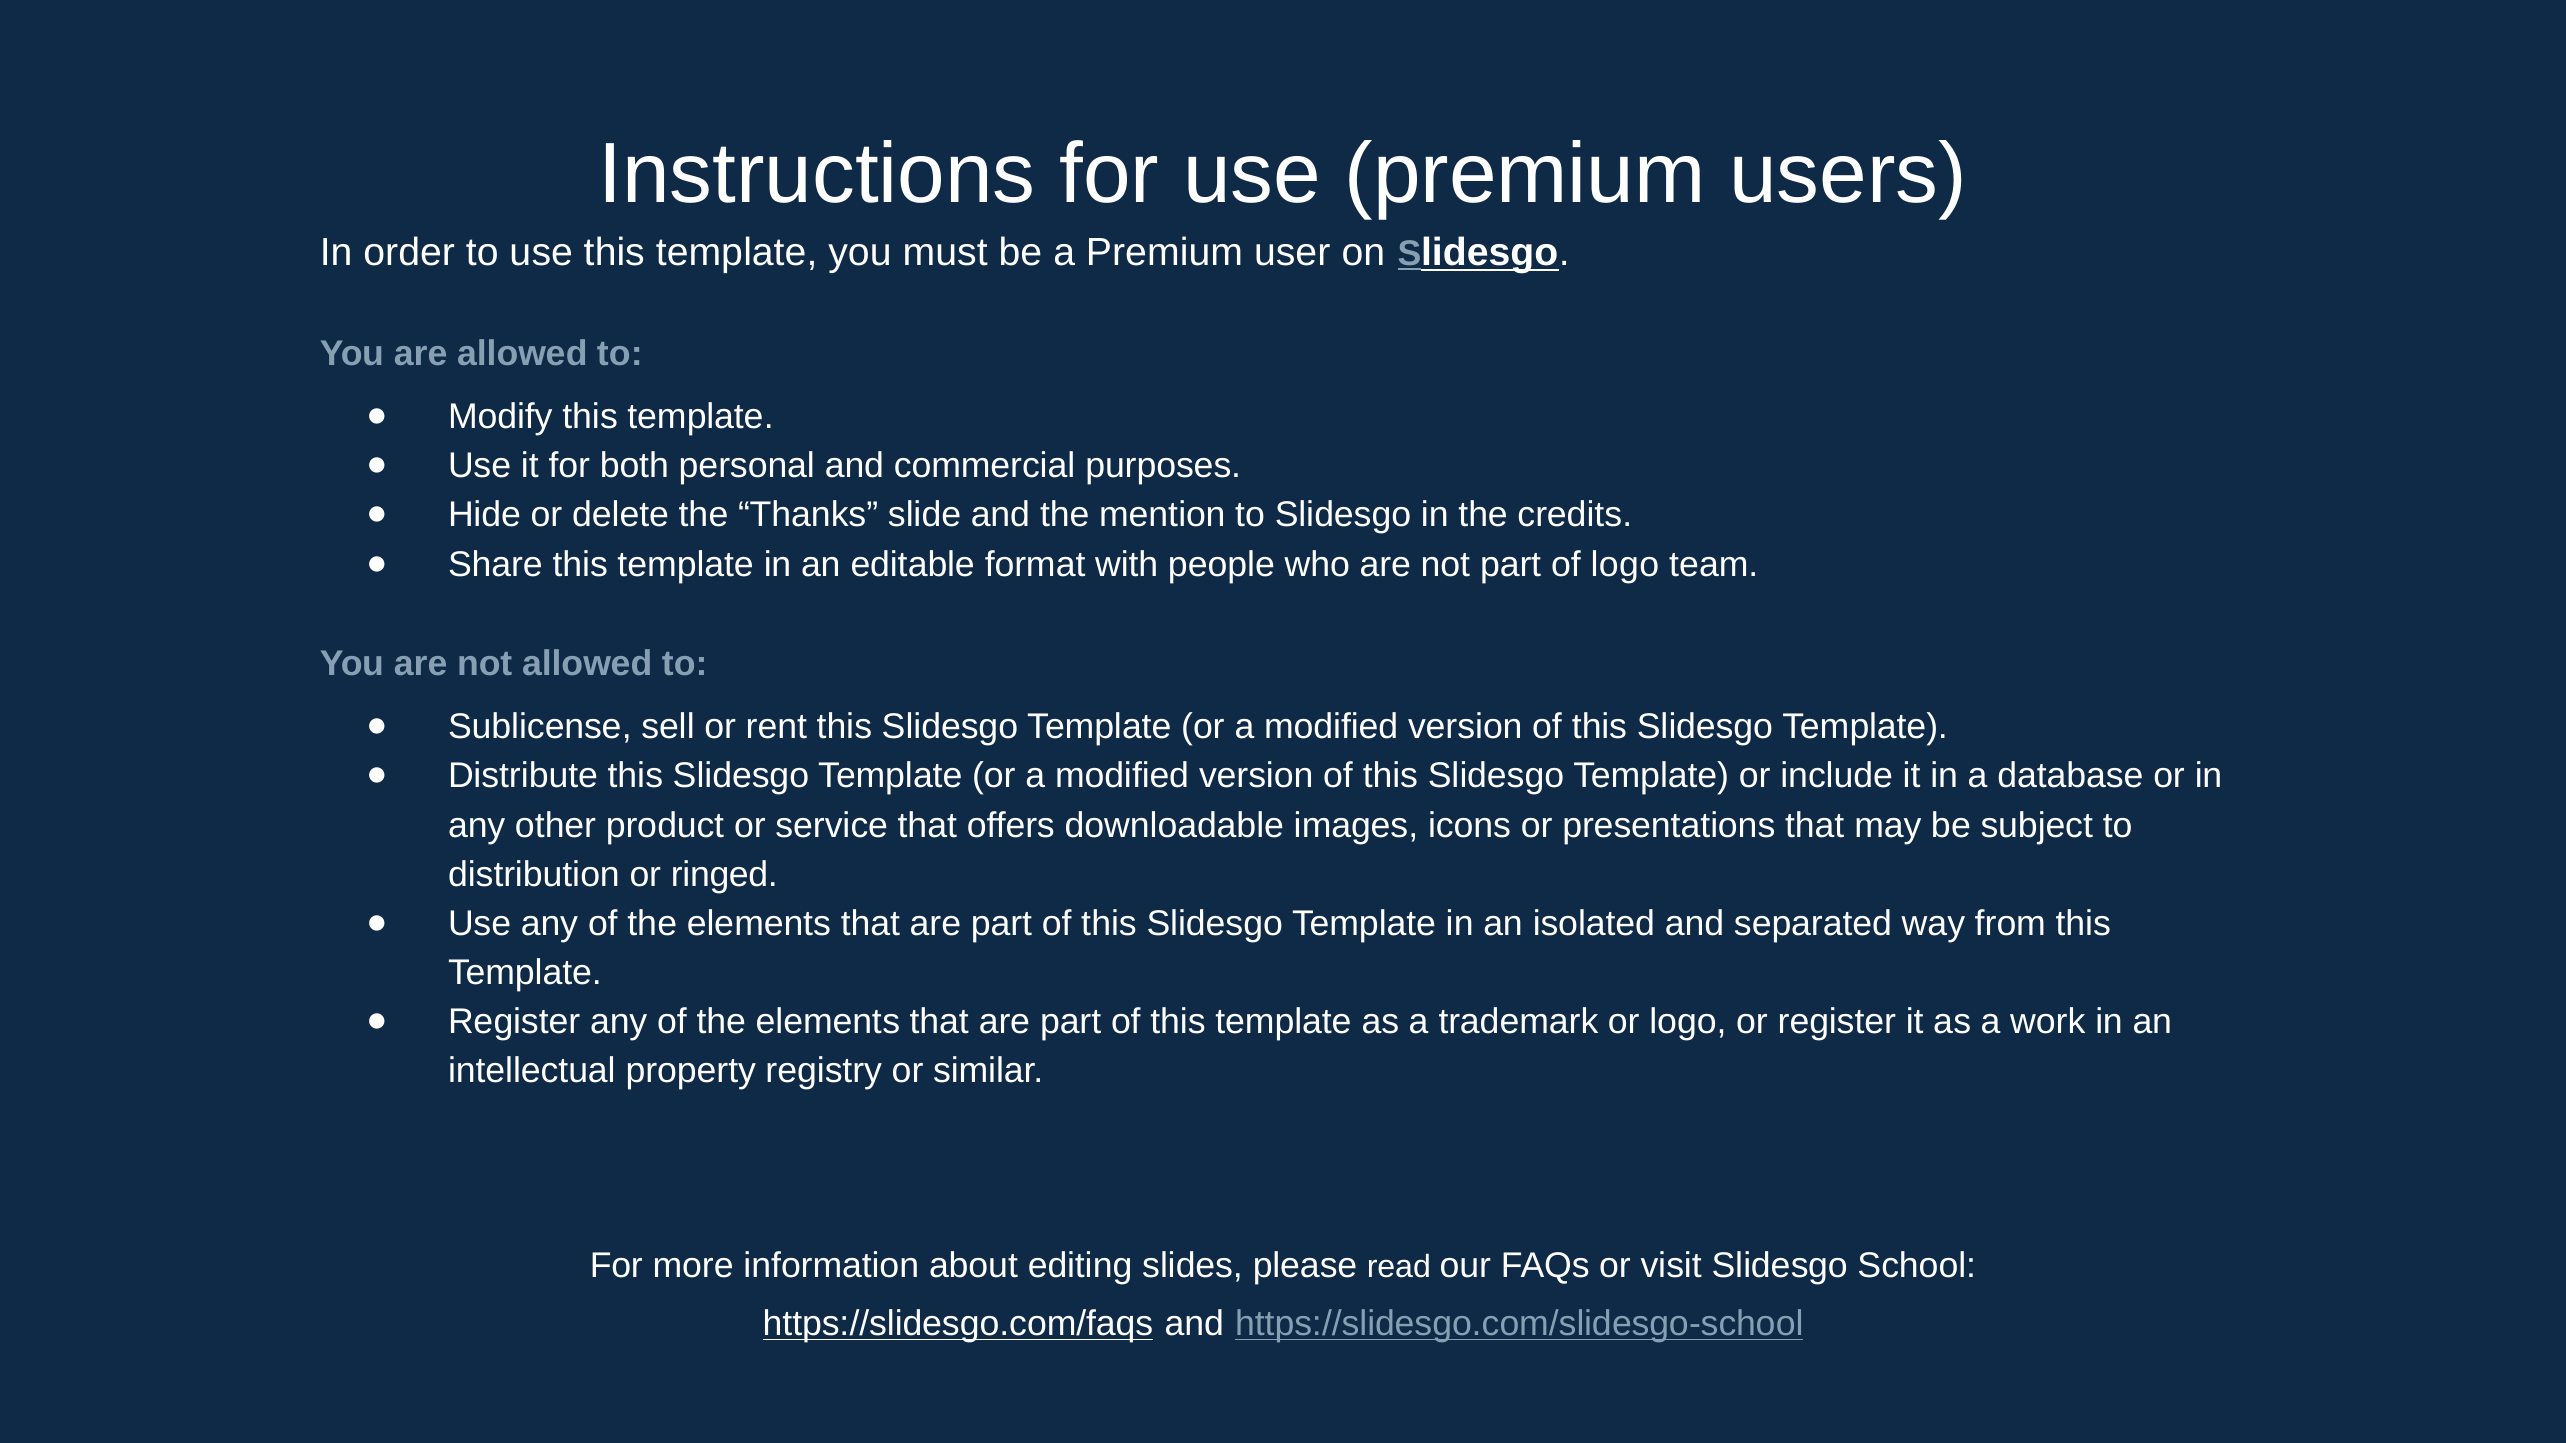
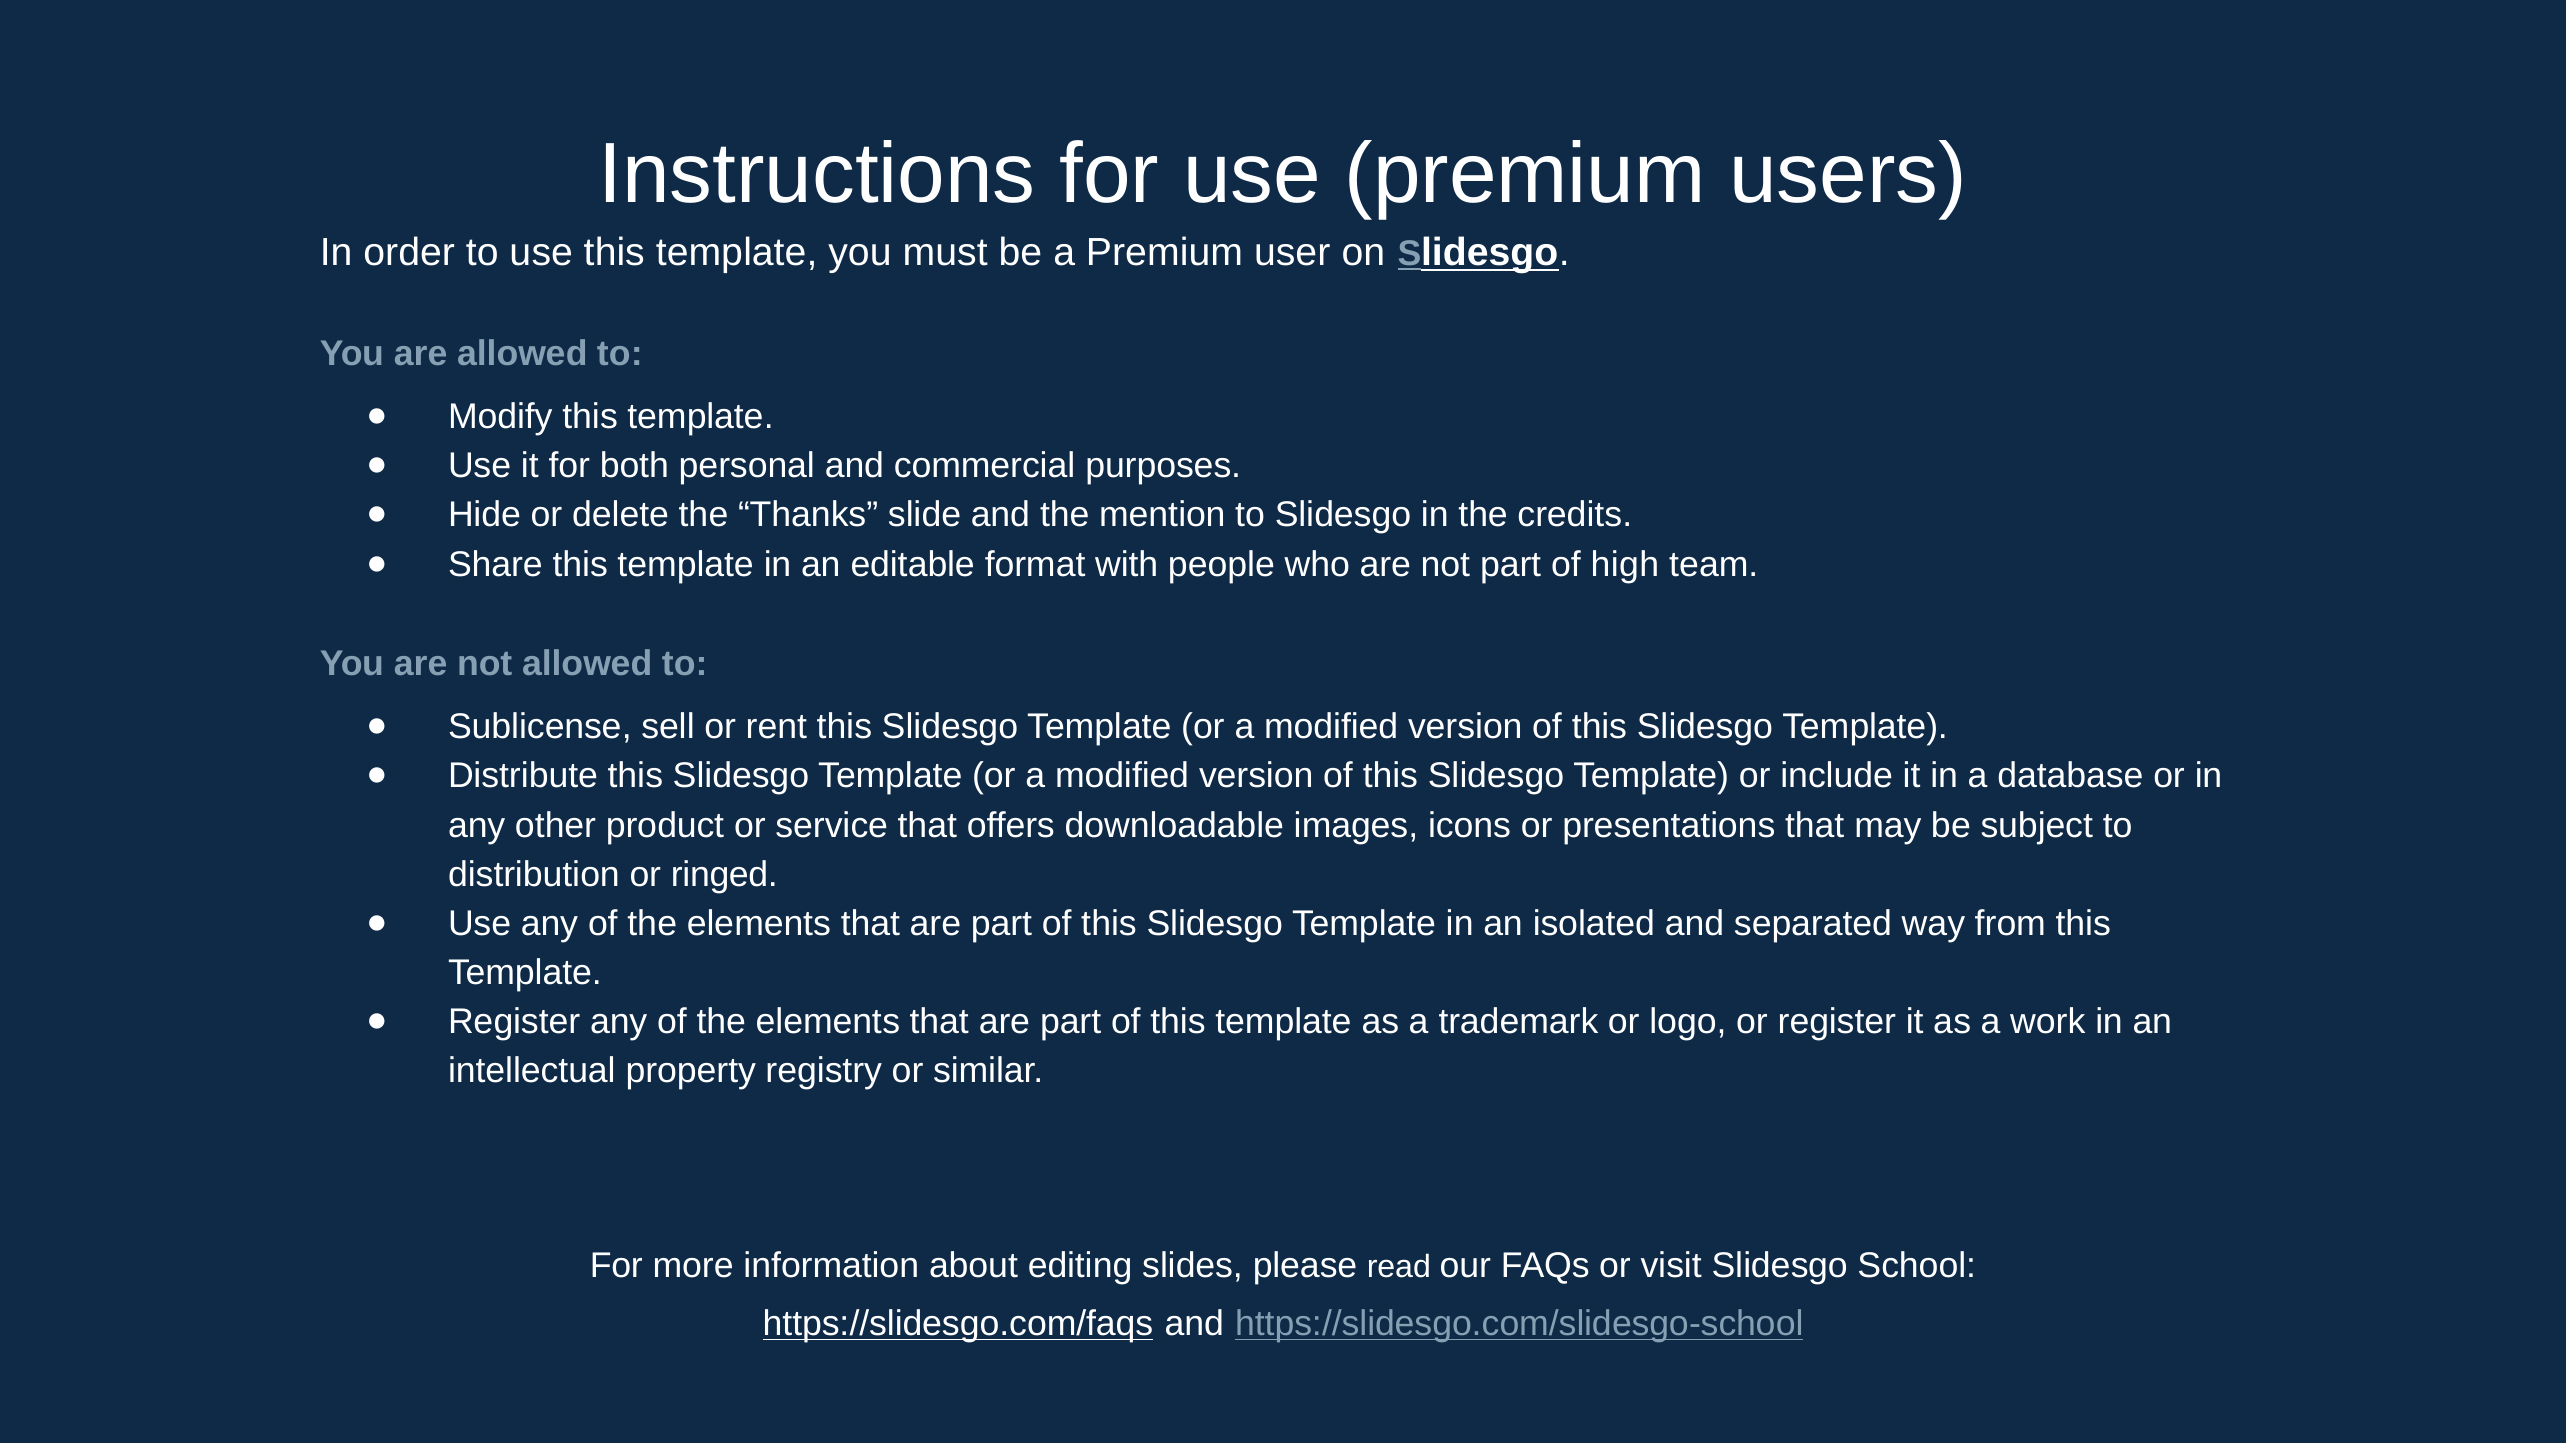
of logo: logo -> high
